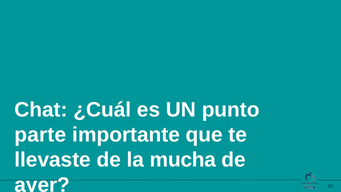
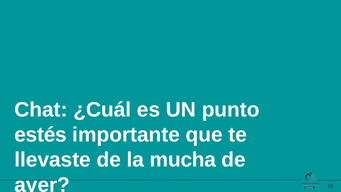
parte: parte -> estés
